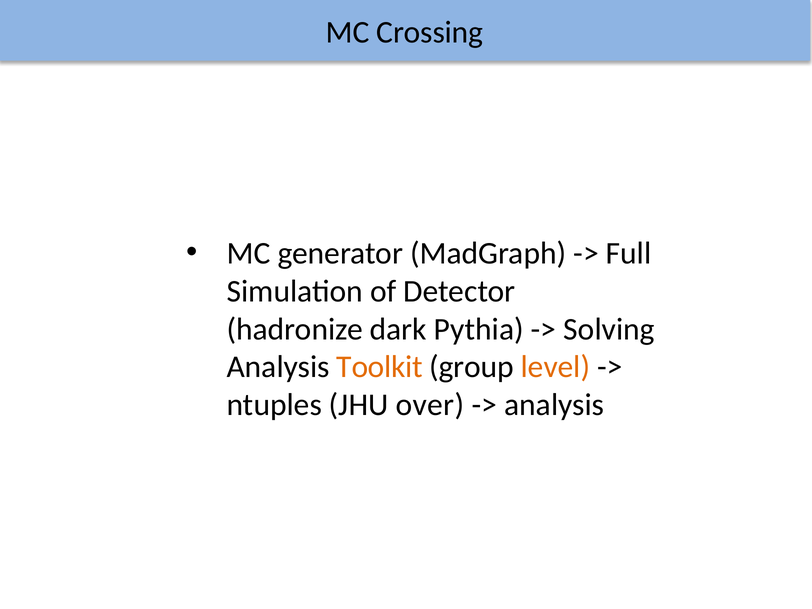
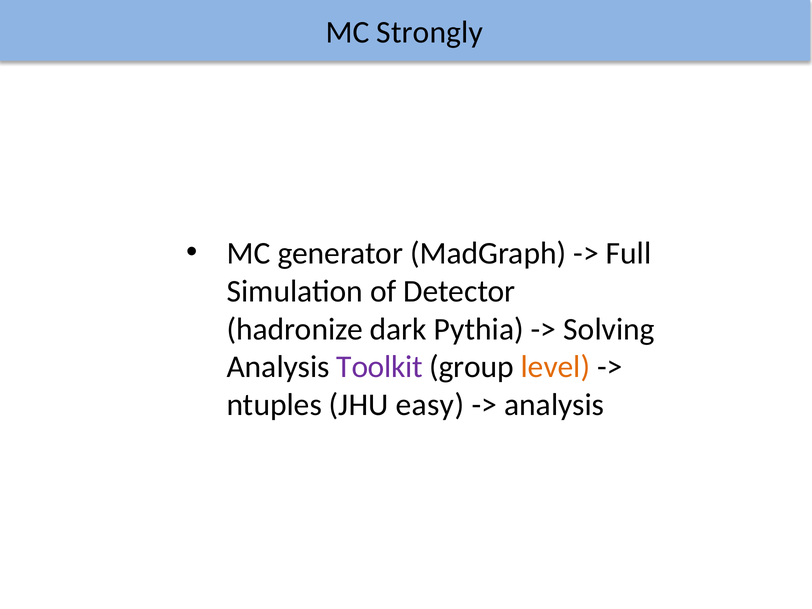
Crossing: Crossing -> Strongly
Toolkit colour: orange -> purple
over: over -> easy
